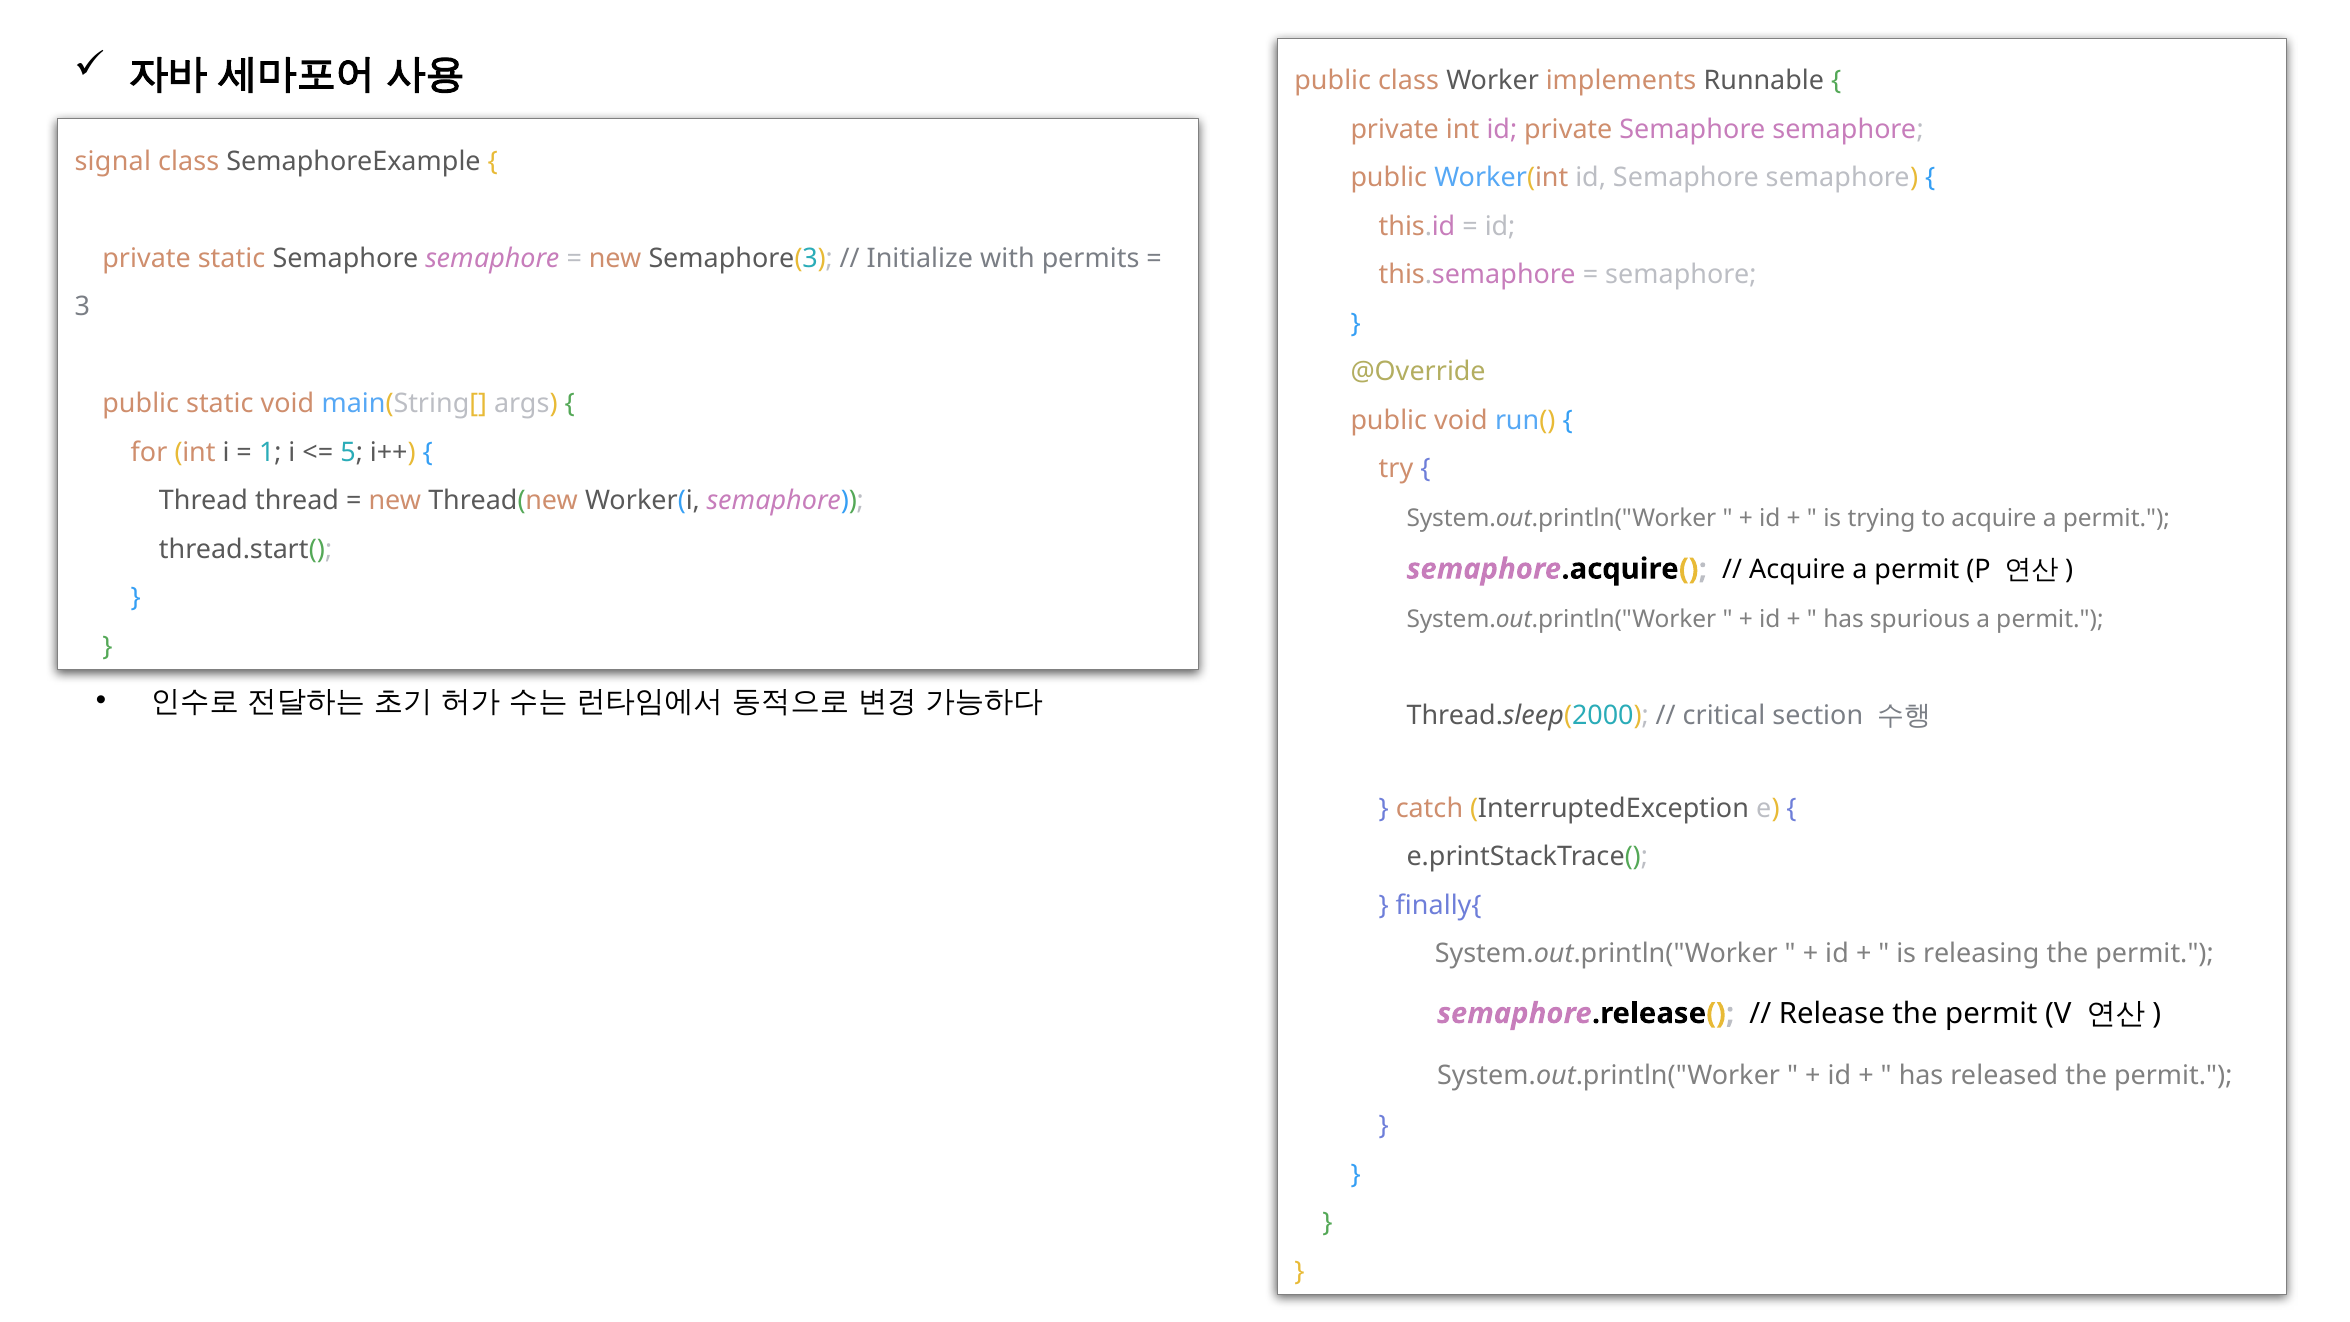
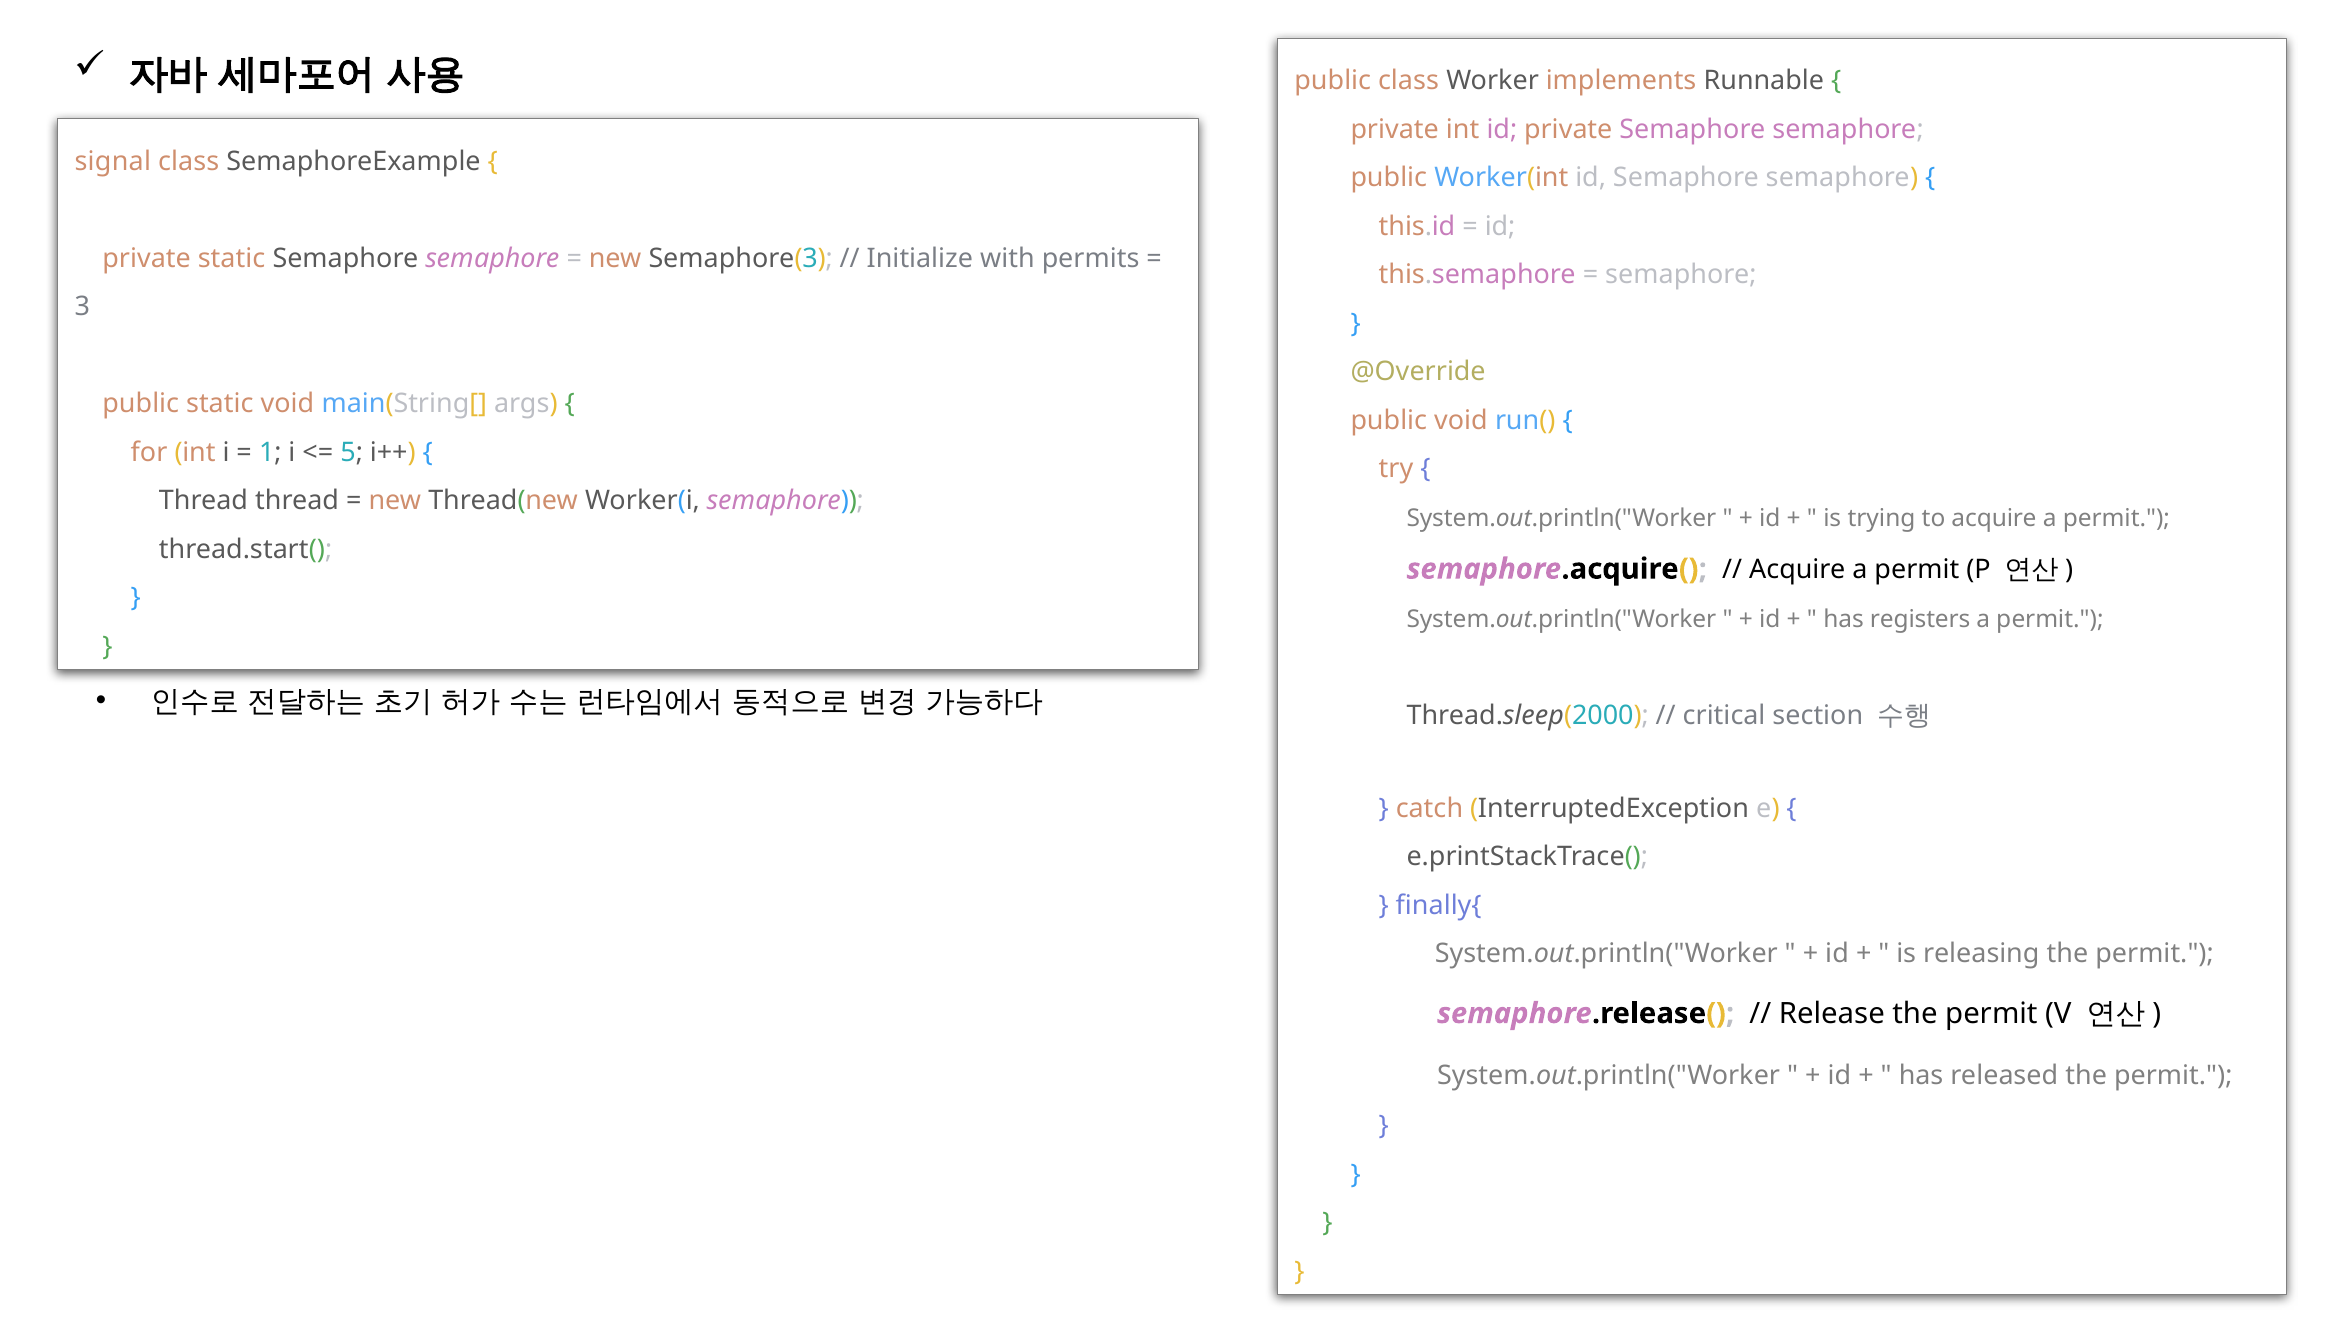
spurious: spurious -> registers
